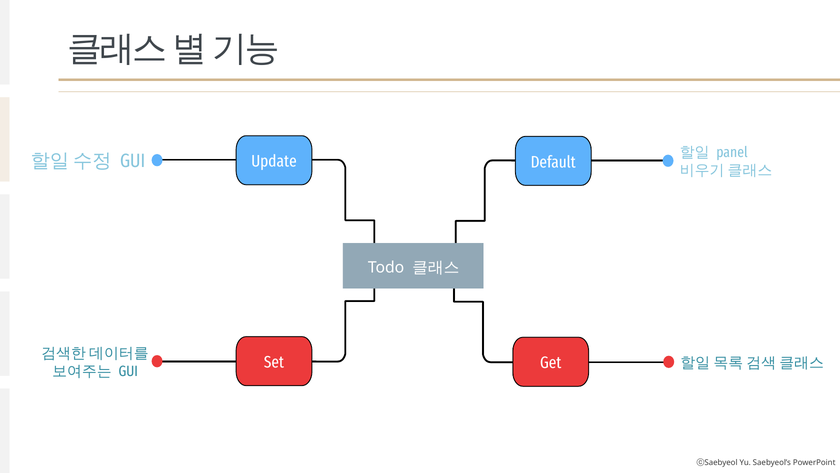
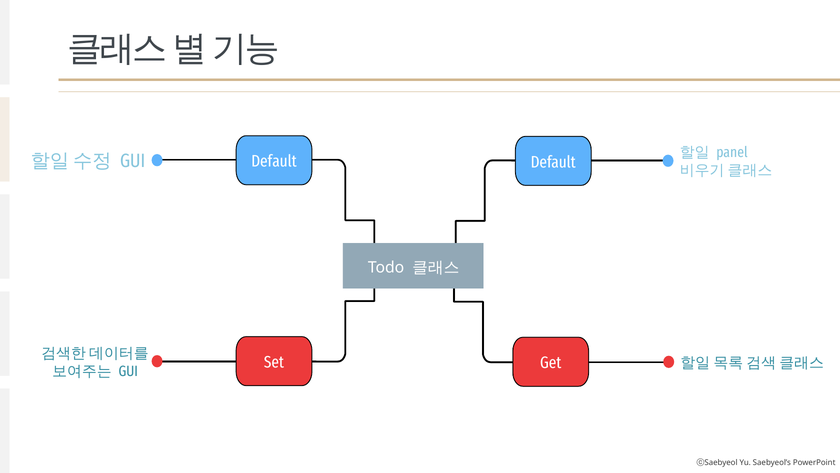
Update at (274, 161): Update -> Default
